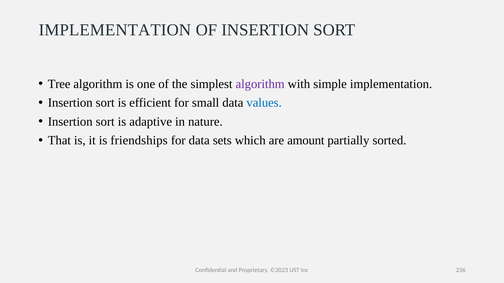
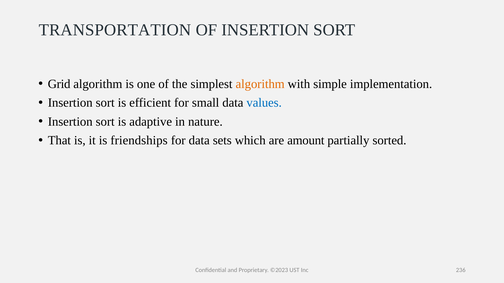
IMPLEMENTATION at (115, 30): IMPLEMENTATION -> TRANSPORTATION
Tree: Tree -> Grid
algorithm at (260, 84) colour: purple -> orange
